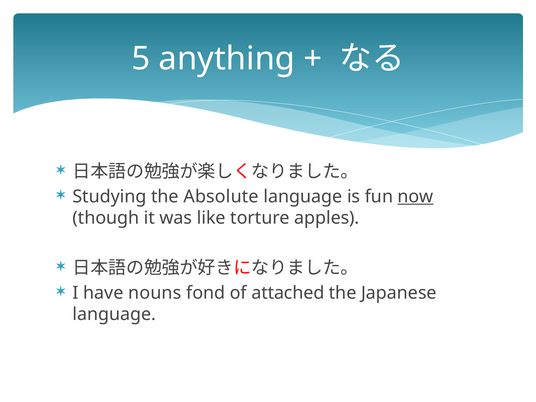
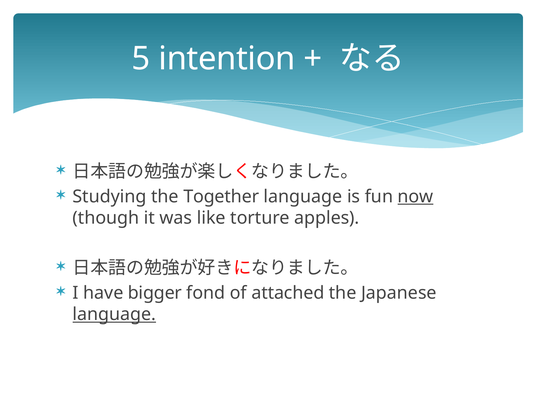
anything: anything -> intention
Absolute: Absolute -> Together
nouns: nouns -> bigger
language at (114, 314) underline: none -> present
